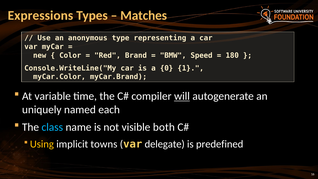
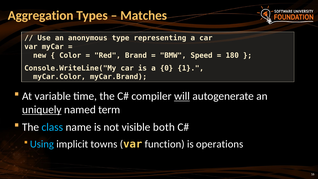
Expressions: Expressions -> Aggregation
uniquely underline: none -> present
each: each -> term
Using colour: yellow -> light blue
delegate: delegate -> function
predefined: predefined -> operations
